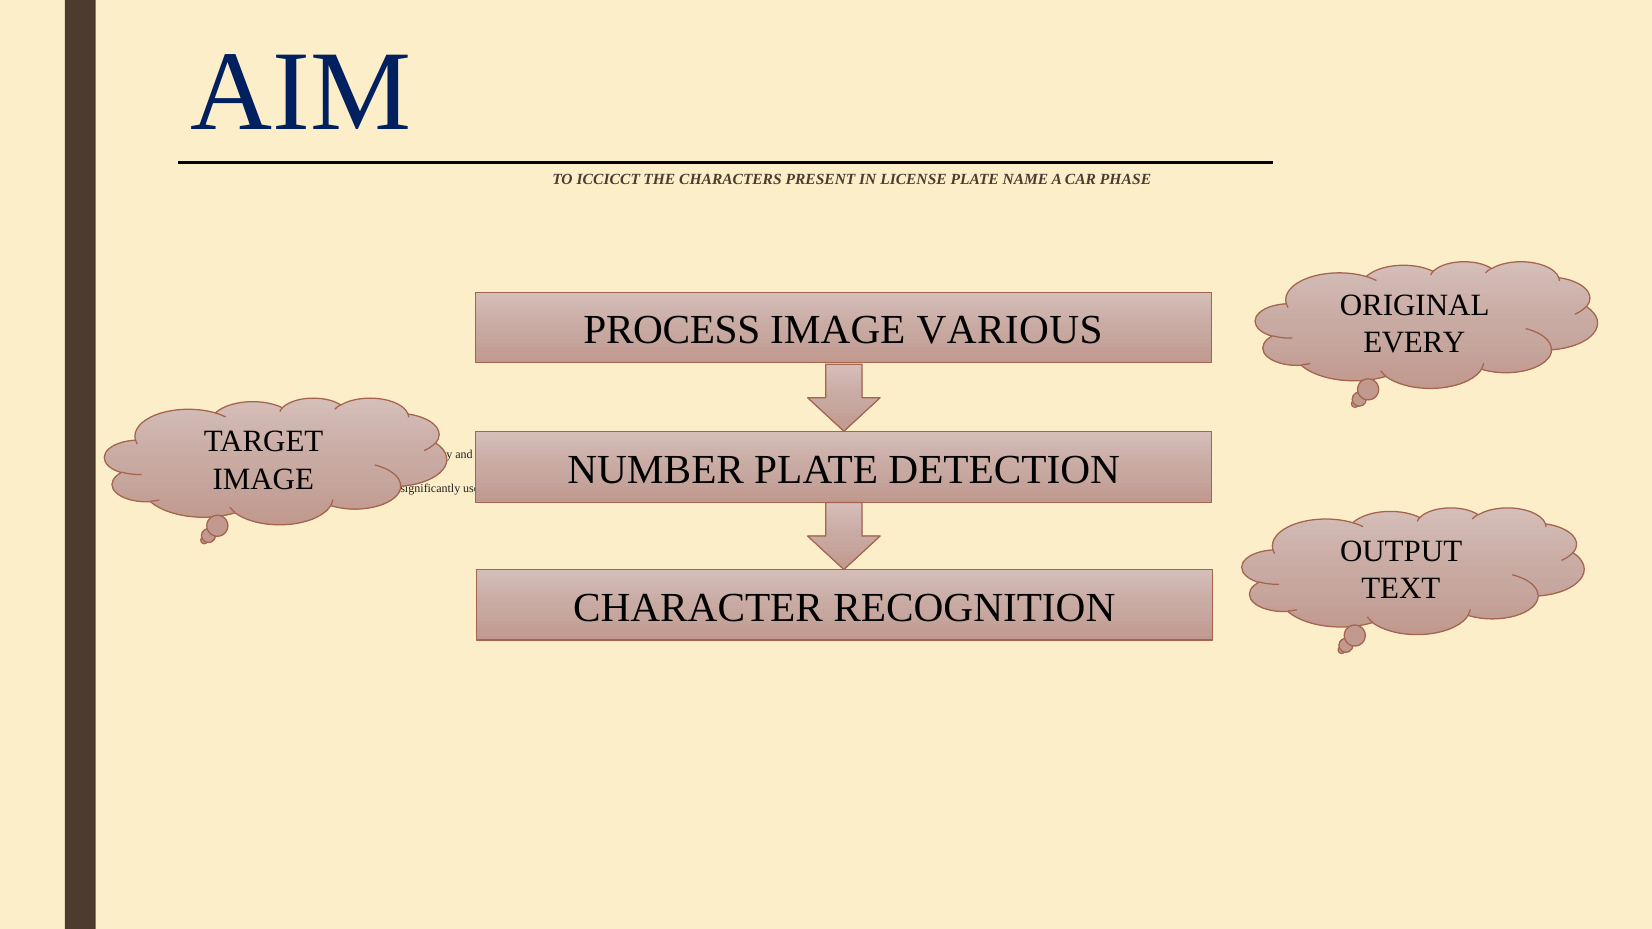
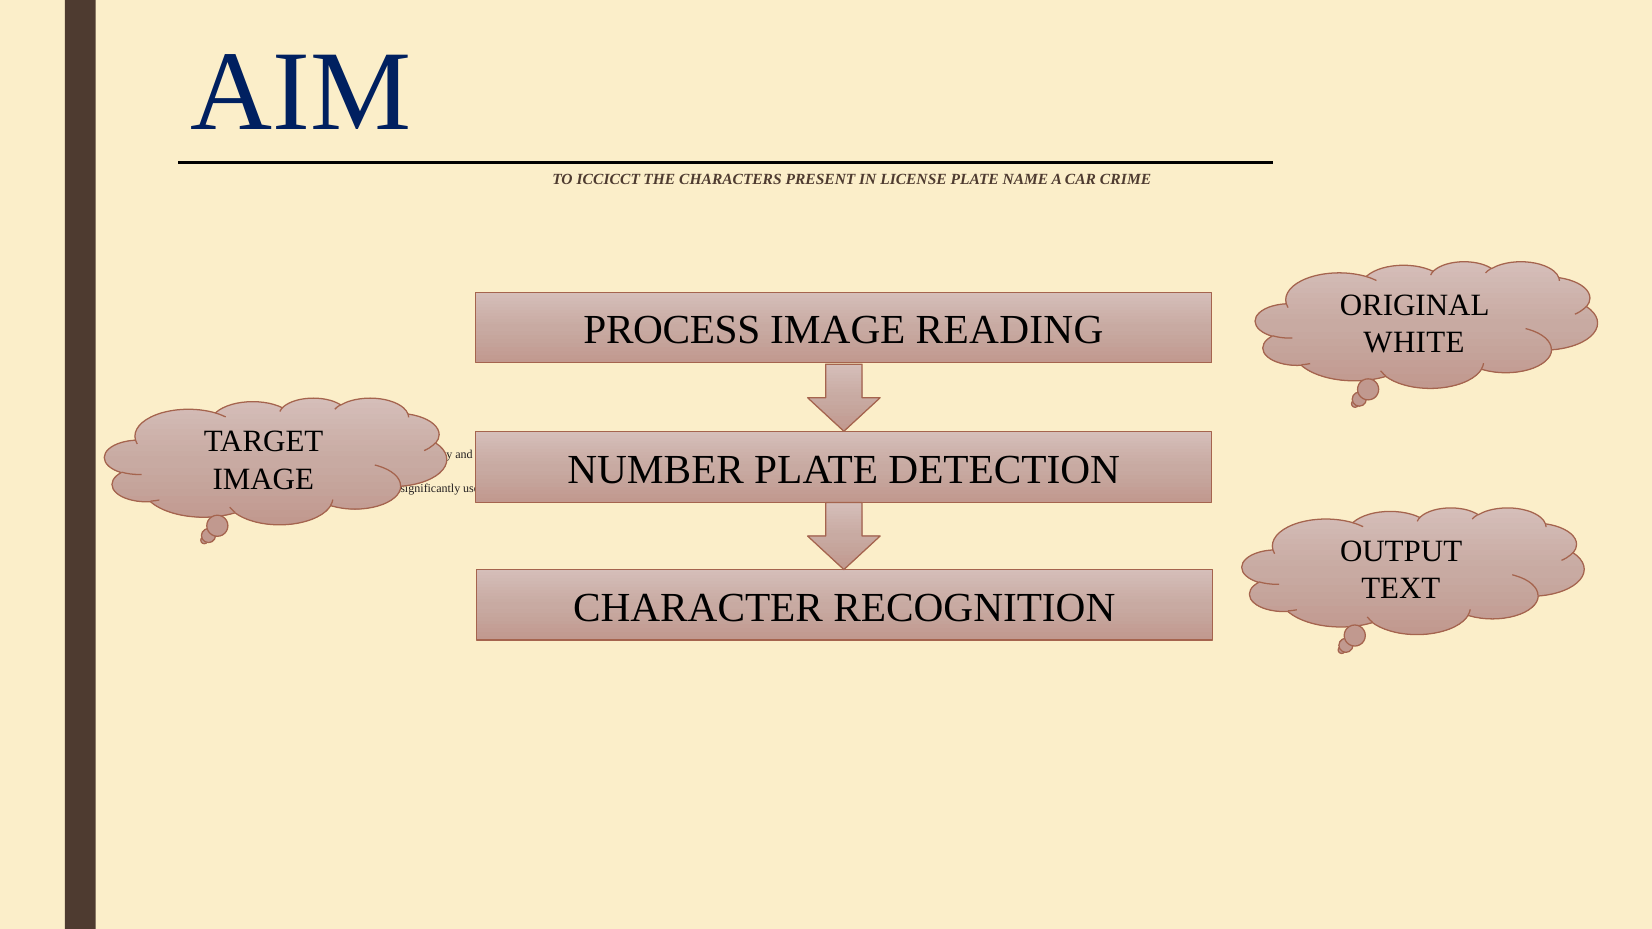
CAR PHASE: PHASE -> CRIME
VARIOUS: VARIOUS -> READING
EVERY: EVERY -> WHITE
